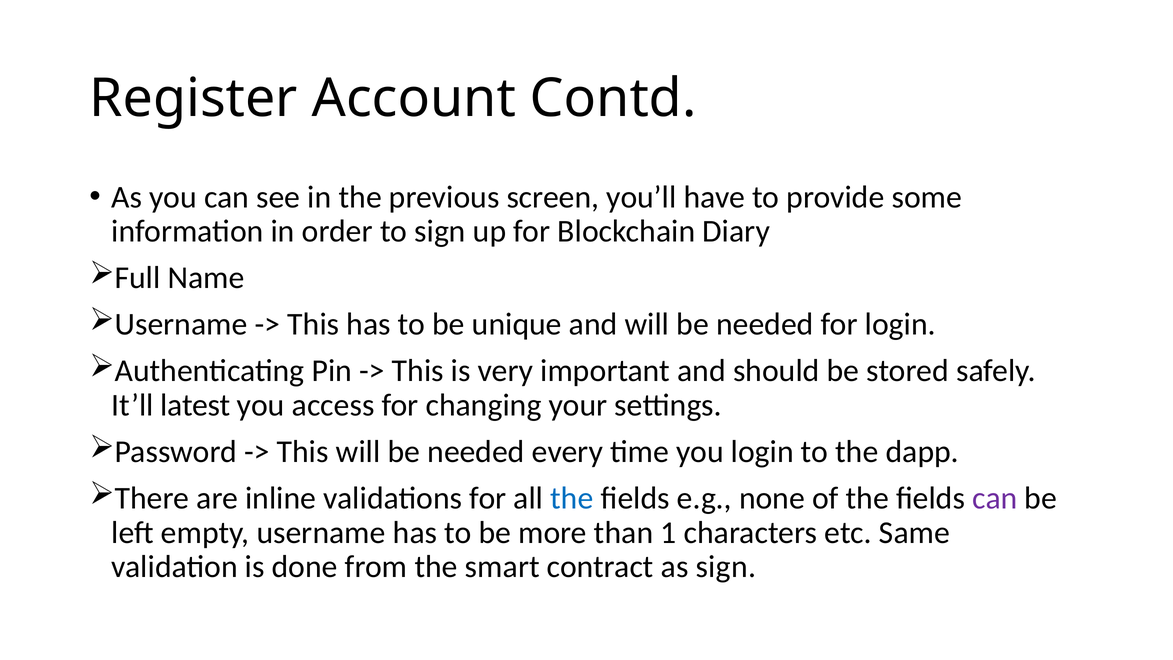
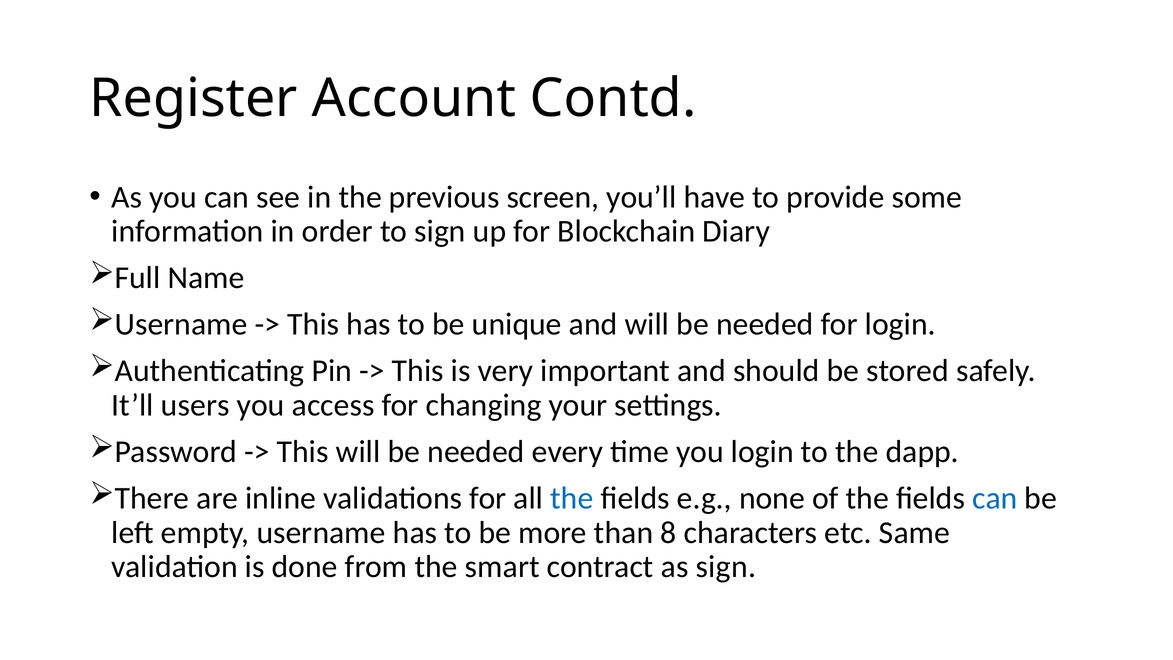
latest: latest -> users
can at (995, 498) colour: purple -> blue
1: 1 -> 8
